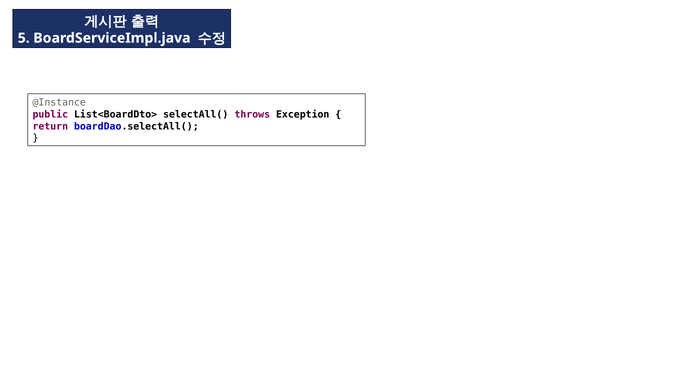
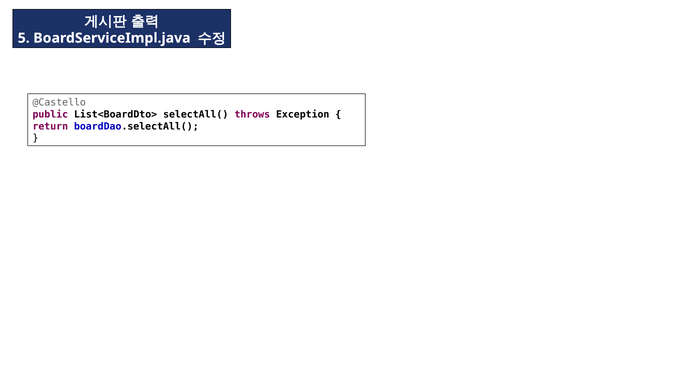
@Instance: @Instance -> @Castello
